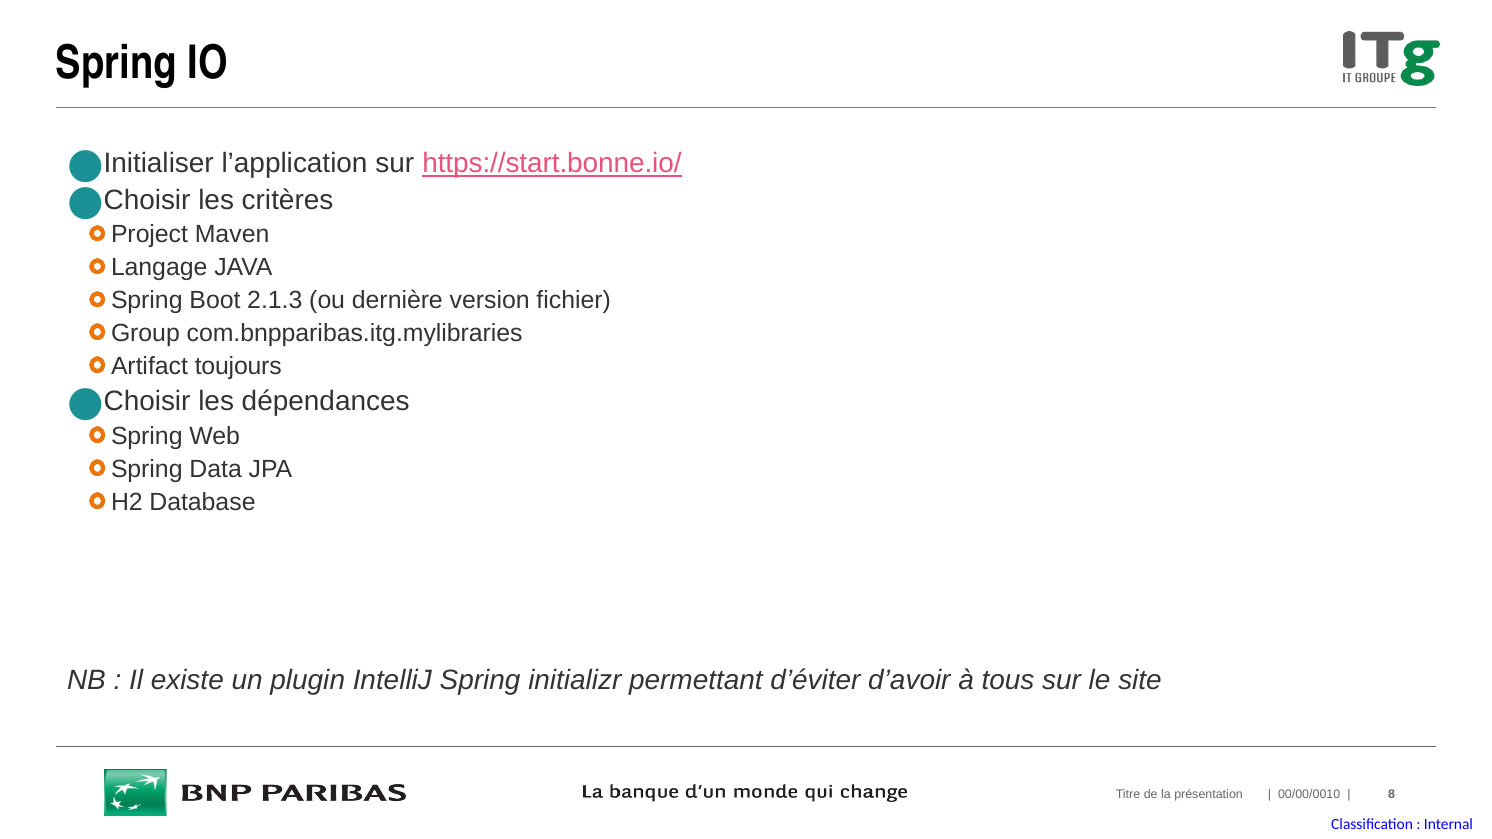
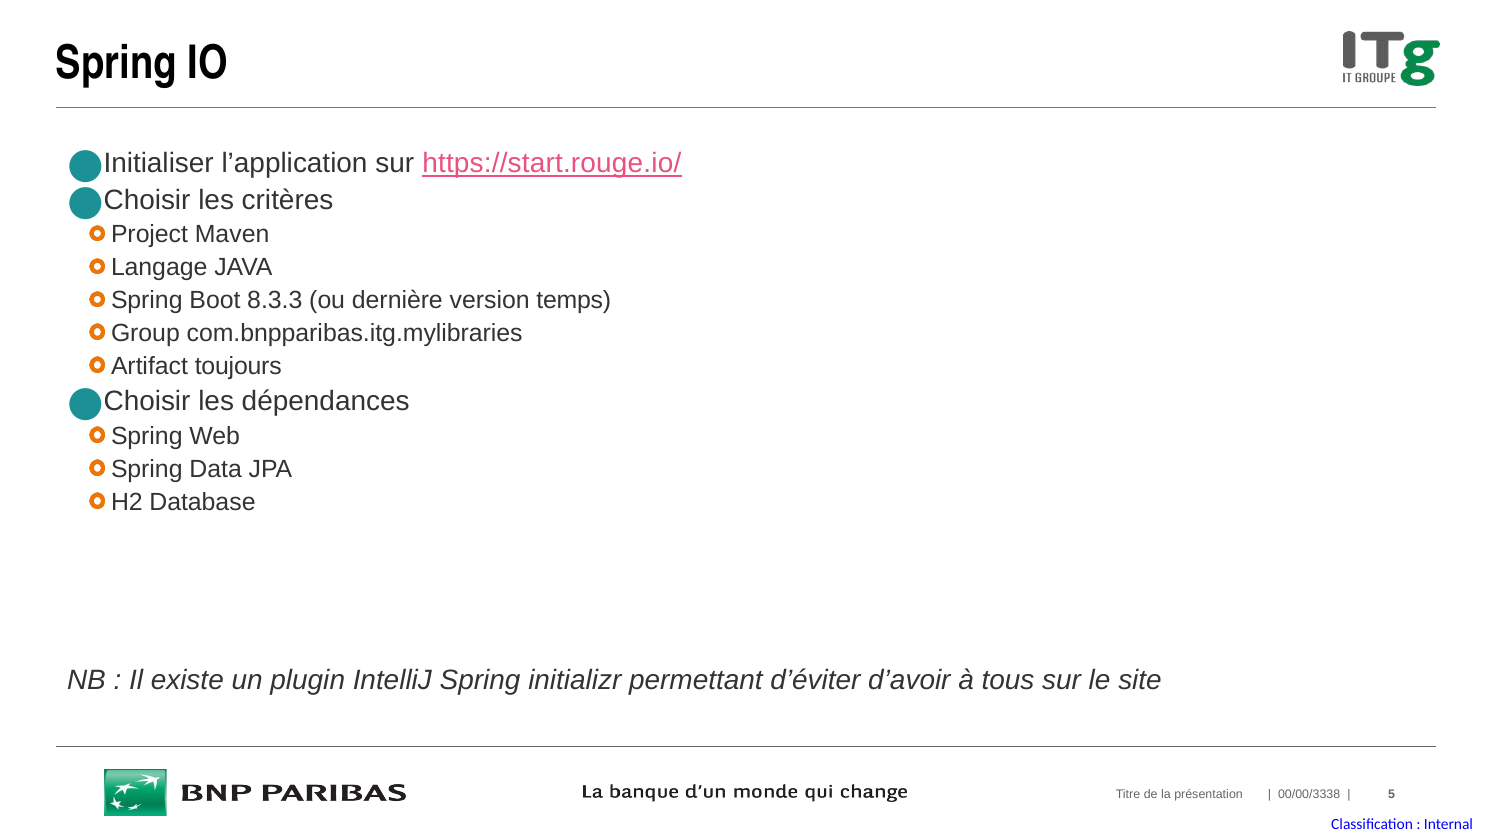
https://start.bonne.io/: https://start.bonne.io/ -> https://start.rouge.io/
2.1.3: 2.1.3 -> 8.3.3
fichier: fichier -> temps
00/00/0010: 00/00/0010 -> 00/00/3338
8: 8 -> 5
